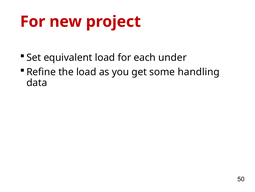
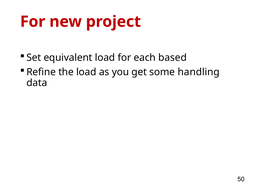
under: under -> based
